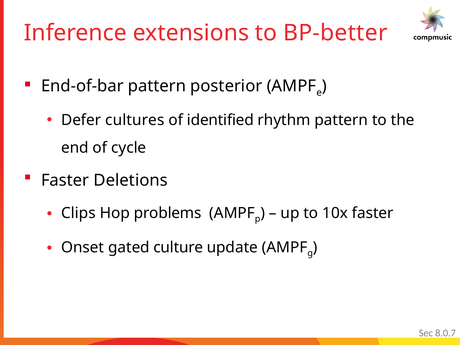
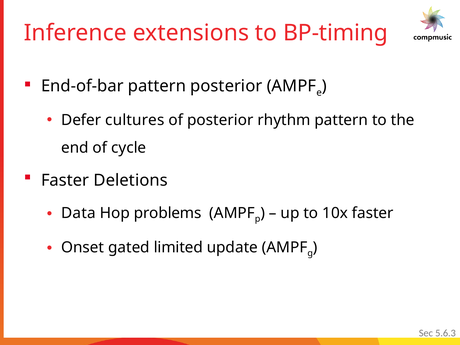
BP-better: BP-better -> BP-timing
of identified: identified -> posterior
Clips: Clips -> Data
culture: culture -> limited
8.0.7: 8.0.7 -> 5.6.3
